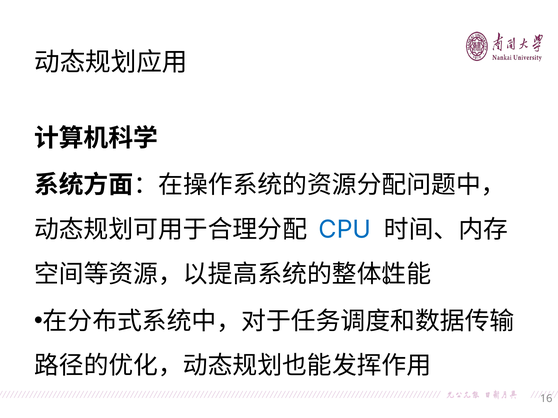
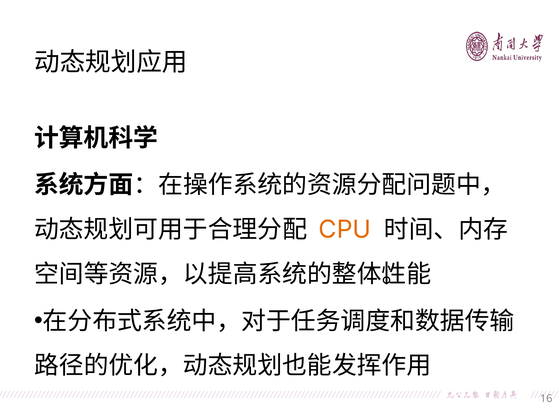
CPU colour: blue -> orange
